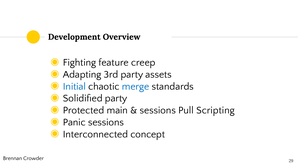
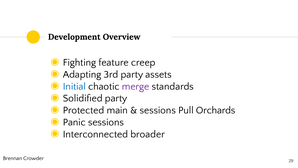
merge colour: blue -> purple
Scripting: Scripting -> Orchards
concept: concept -> broader
